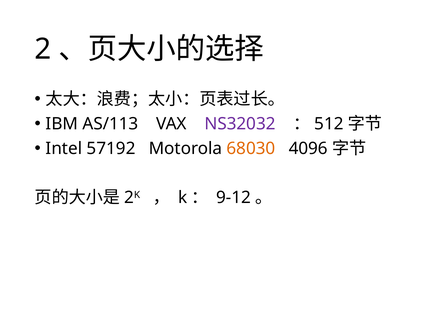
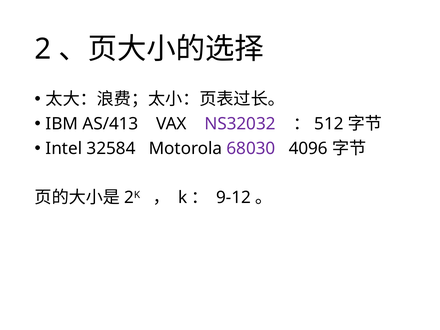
AS/113: AS/113 -> AS/413
57192: 57192 -> 32584
68030 colour: orange -> purple
